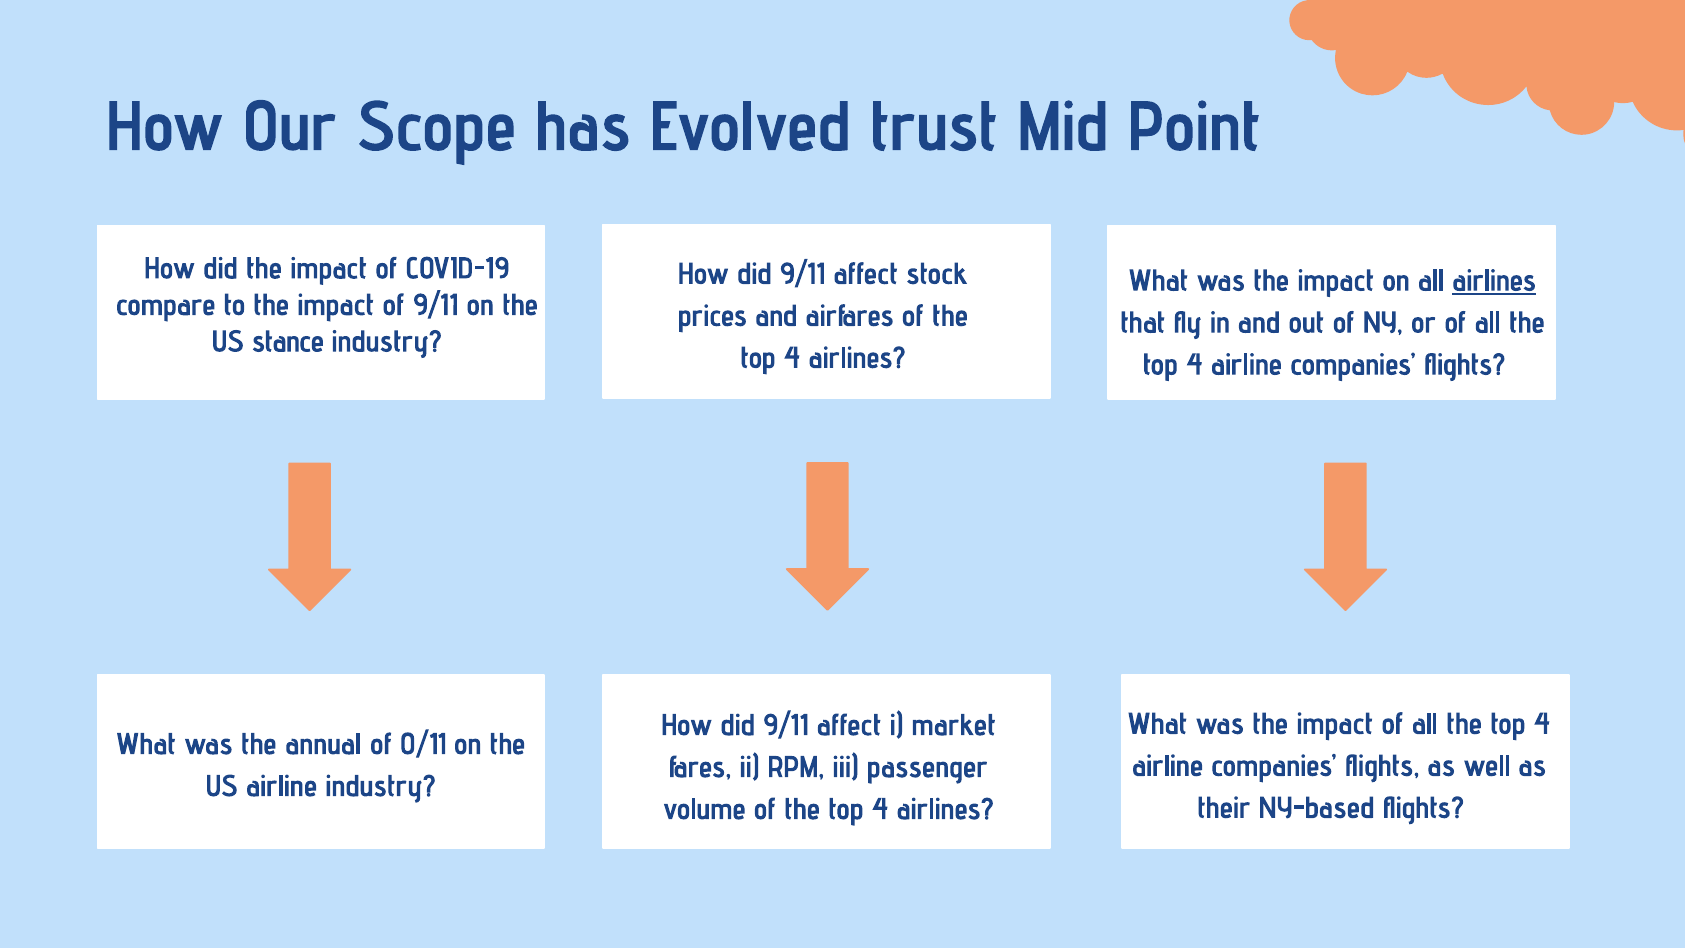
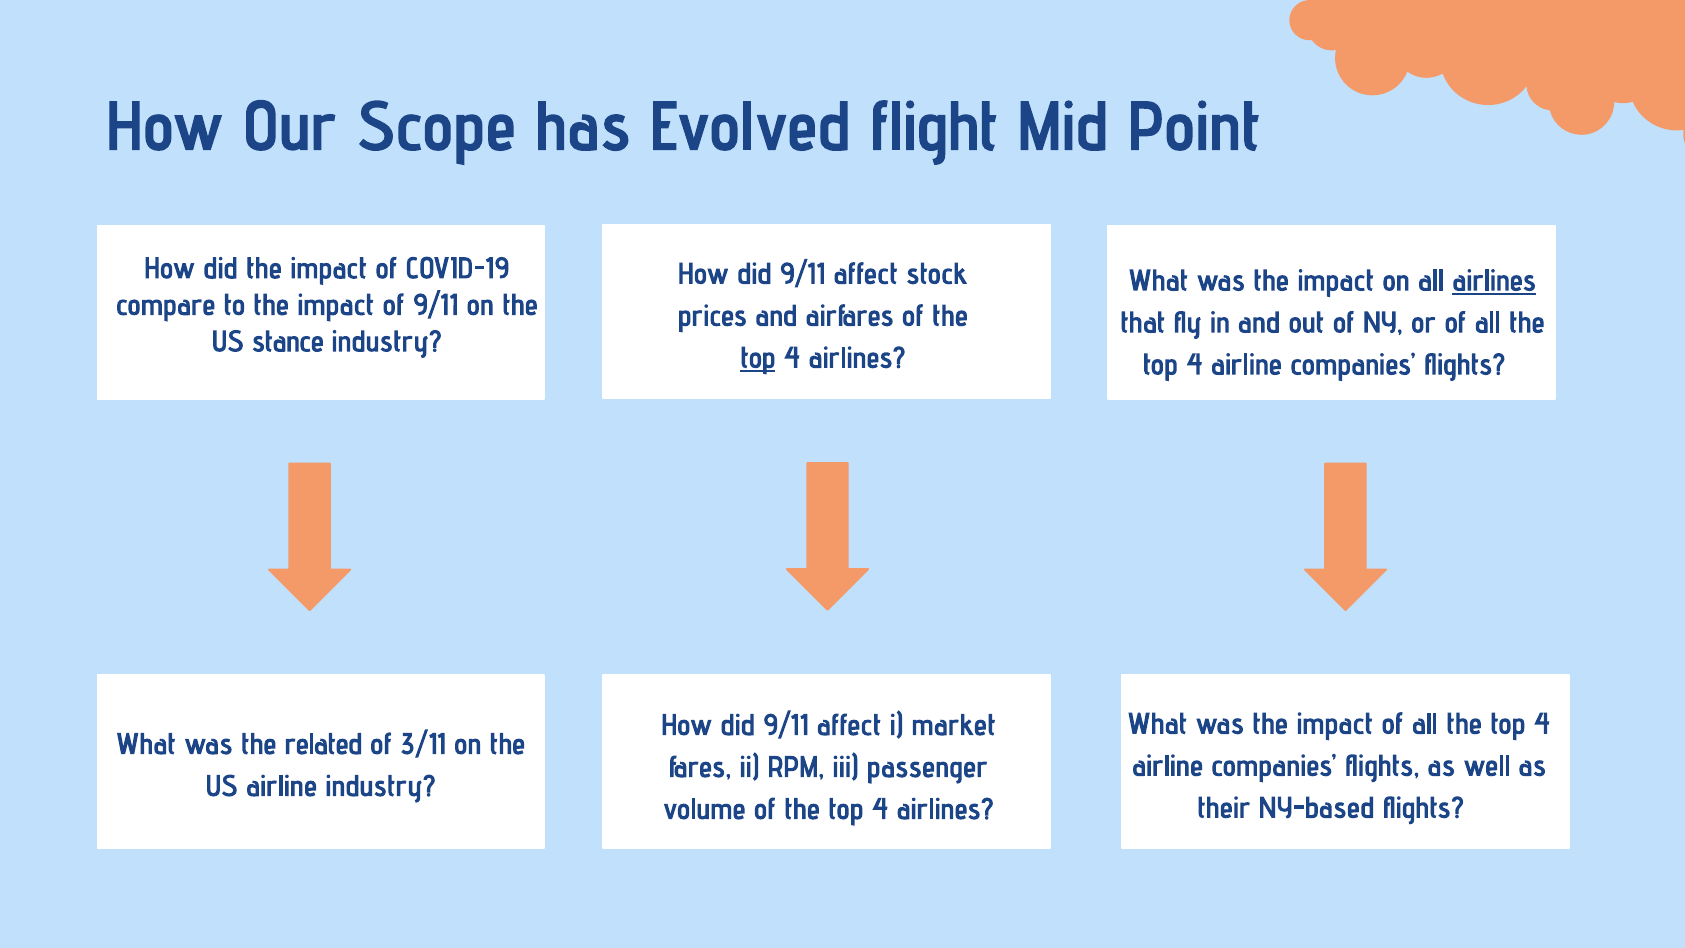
trust: trust -> flight
top at (758, 358) underline: none -> present
annual: annual -> related
0/11: 0/11 -> 3/11
